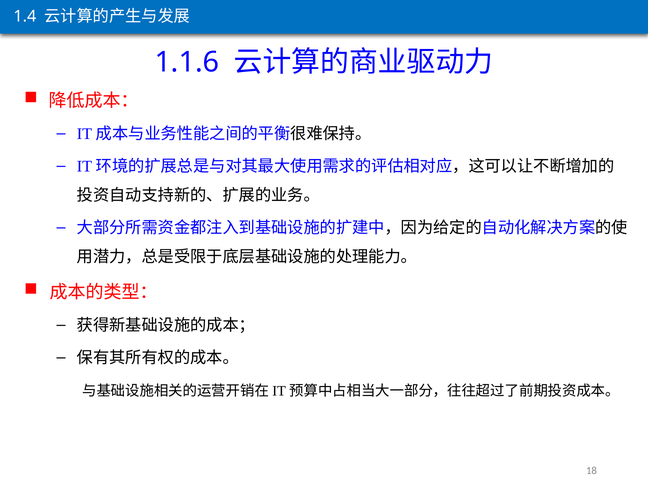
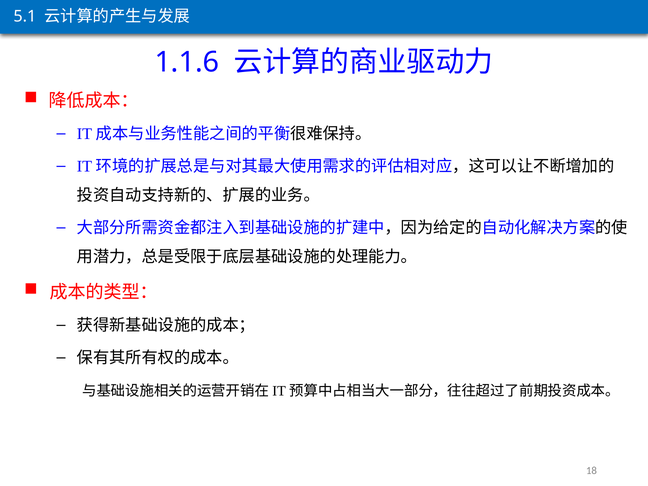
1.4: 1.4 -> 5.1
